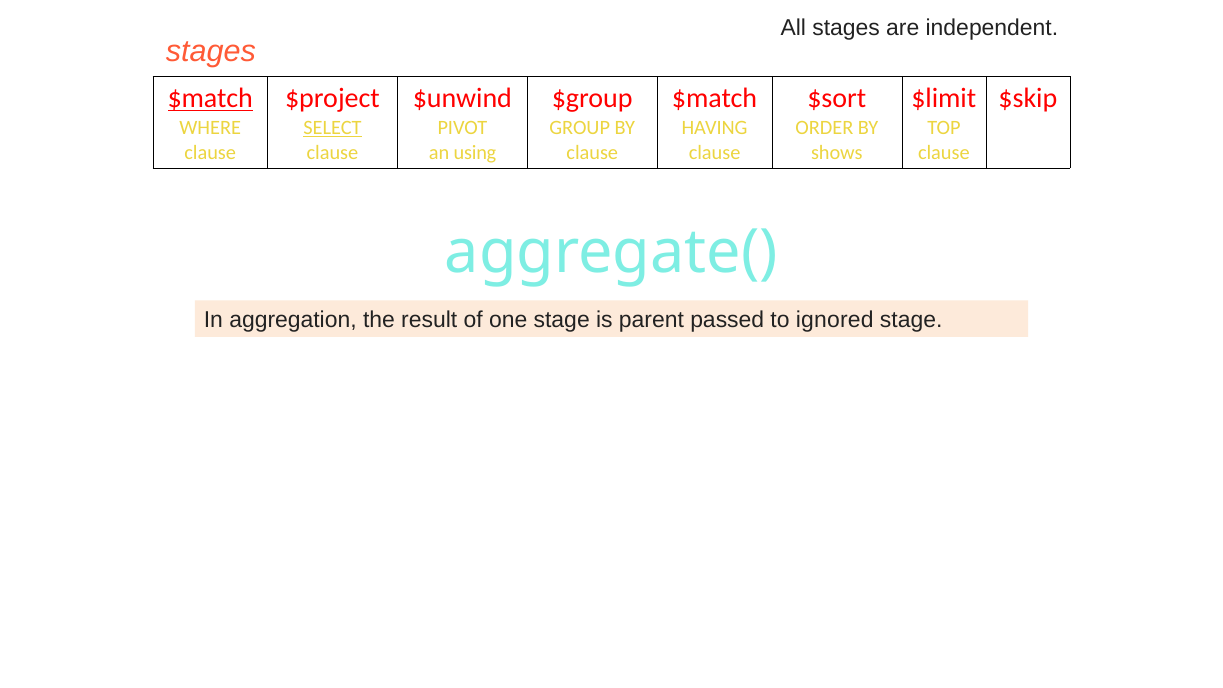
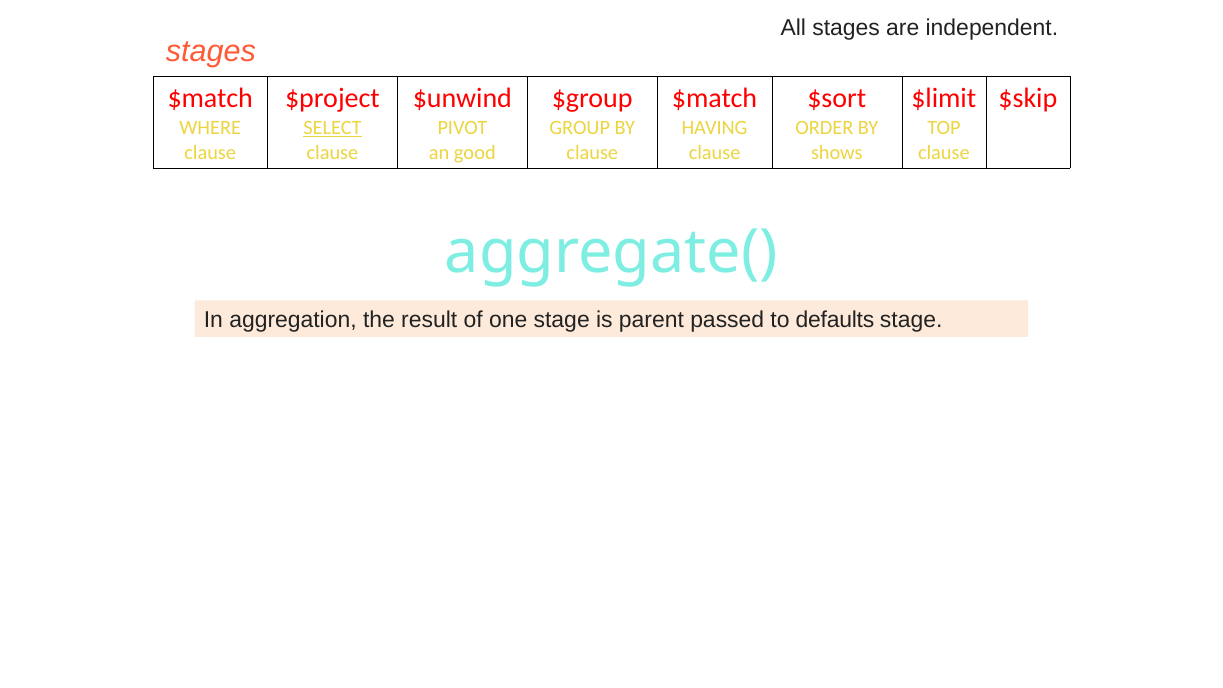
$match at (210, 98) underline: present -> none
using: using -> good
ignored: ignored -> defaults
